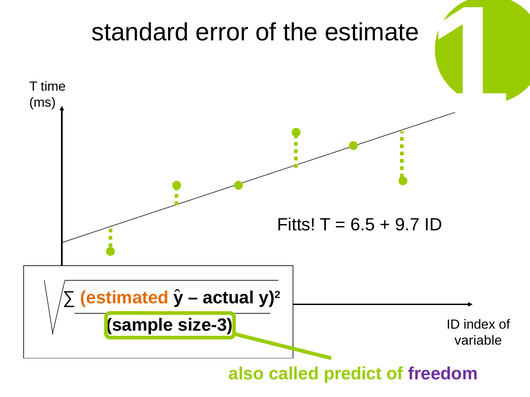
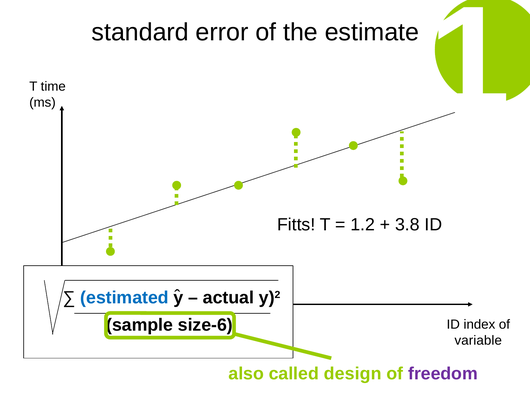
6.5: 6.5 -> 1.2
9.7: 9.7 -> 3.8
estimated colour: orange -> blue
size-3: size-3 -> size-6
predict: predict -> design
